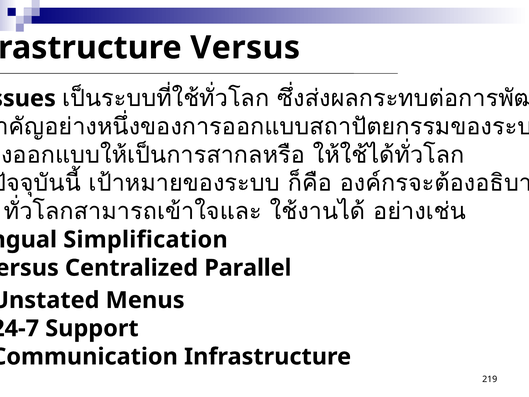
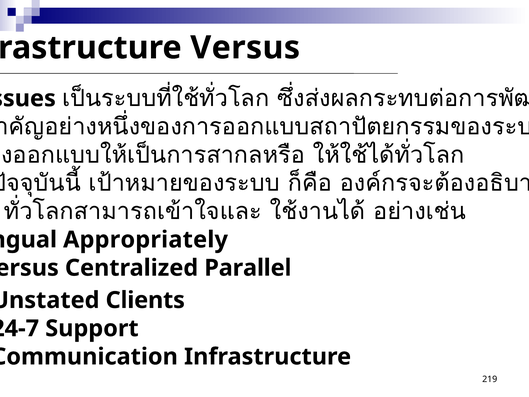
Simplification: Simplification -> Appropriately
Menus: Menus -> Clients
